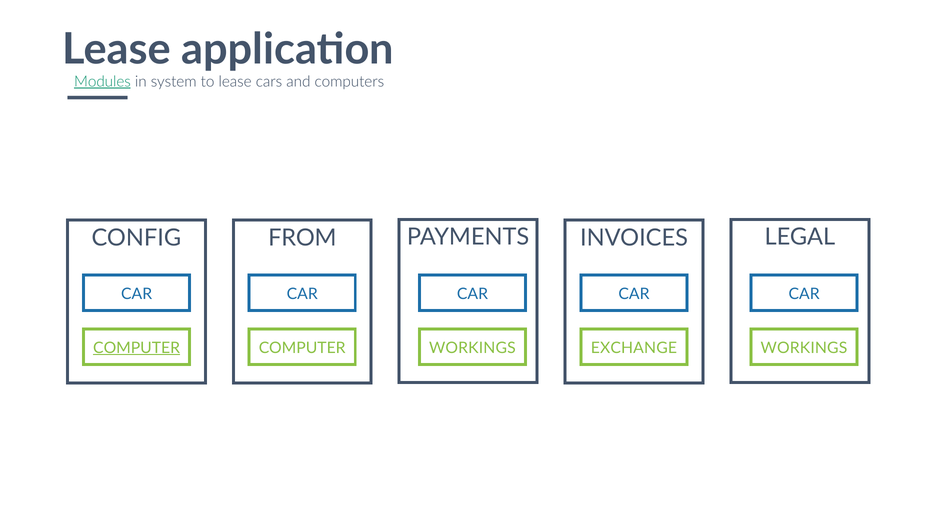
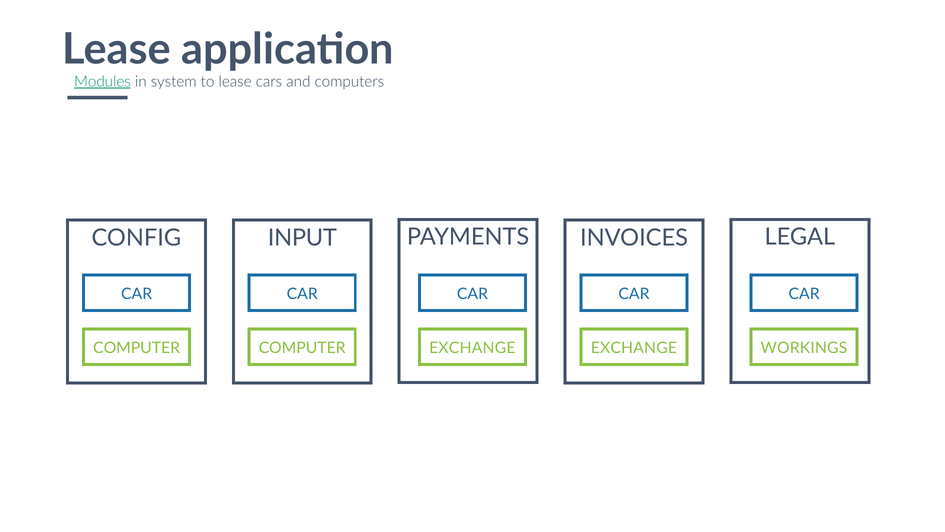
FROM: FROM -> INPUT
COMPUTER at (137, 348) underline: present -> none
WORKINGS at (472, 348): WORKINGS -> EXCHANGE
